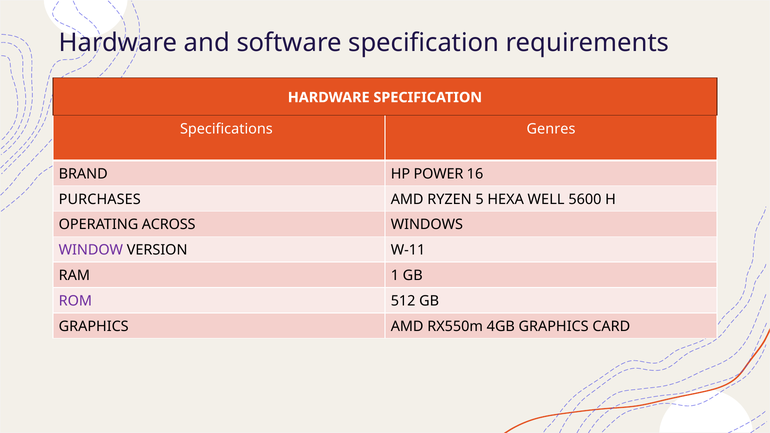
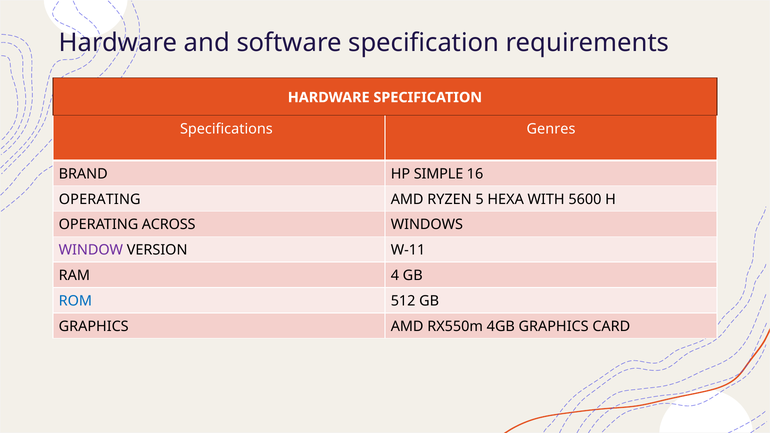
POWER: POWER -> SIMPLE
PURCHASES at (100, 199): PURCHASES -> OPERATING
WELL: WELL -> WITH
1: 1 -> 4
ROM colour: purple -> blue
